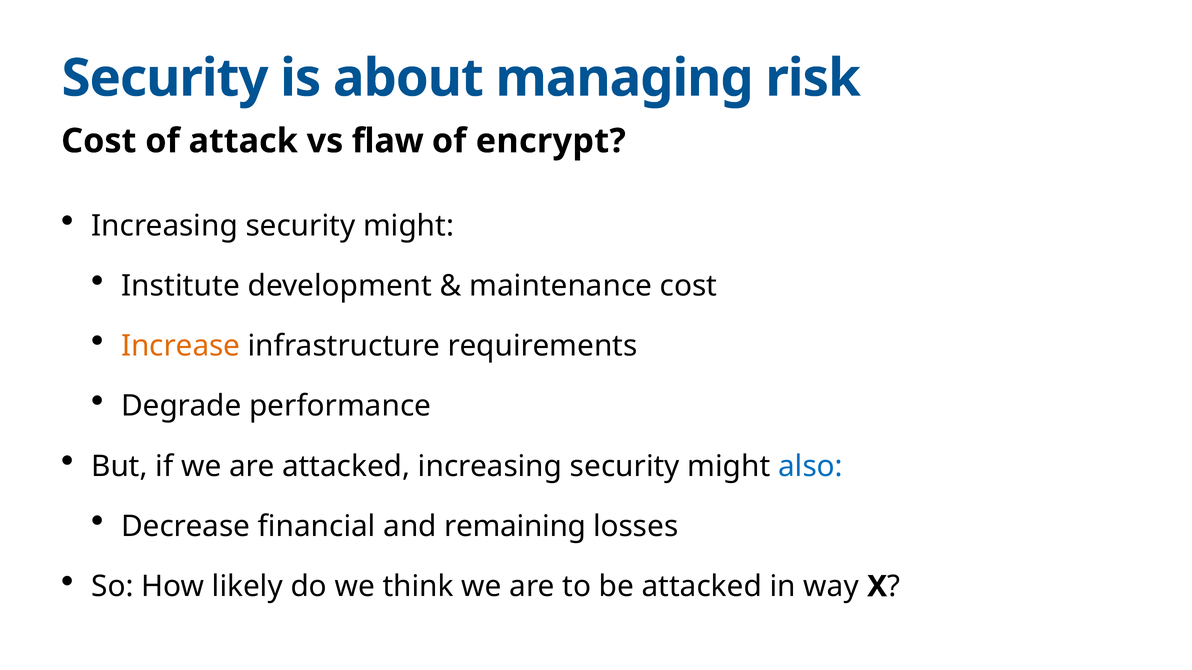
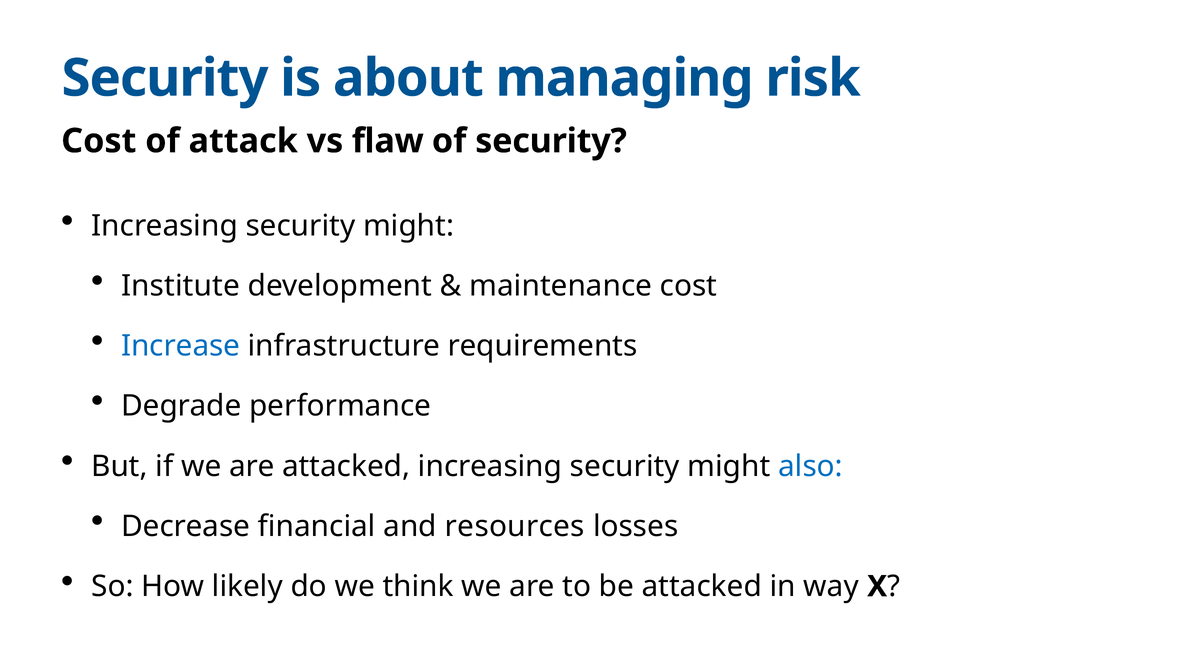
of encrypt: encrypt -> security
Increase colour: orange -> blue
remaining: remaining -> resources
